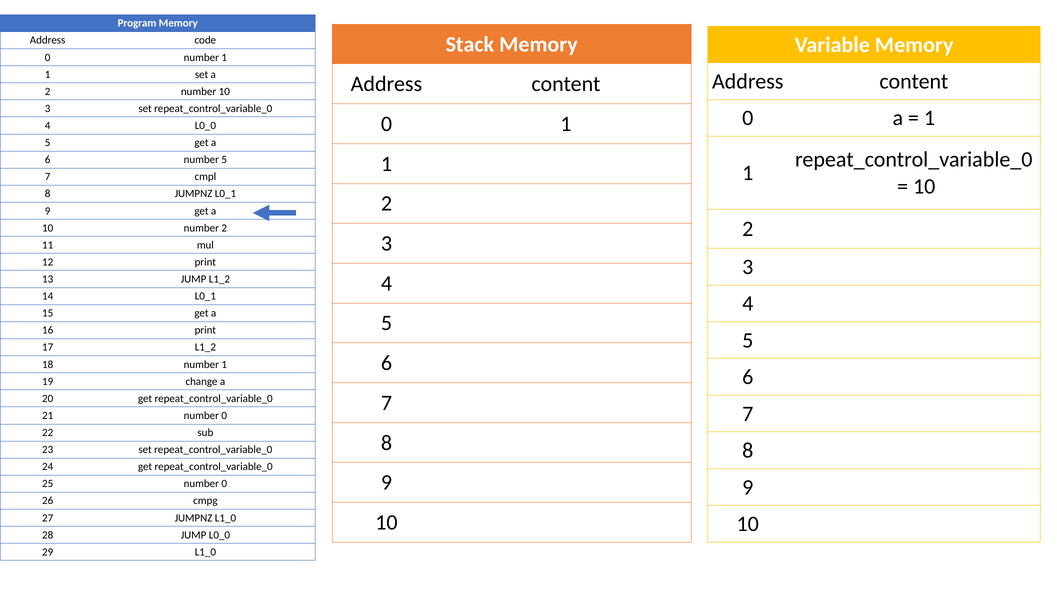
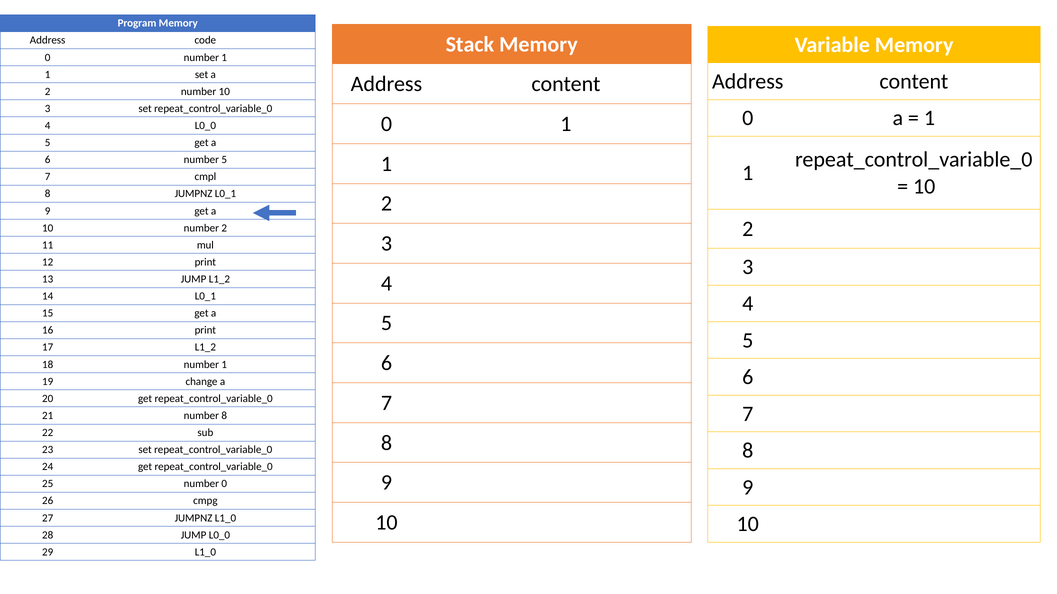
21 number 0: 0 -> 8
